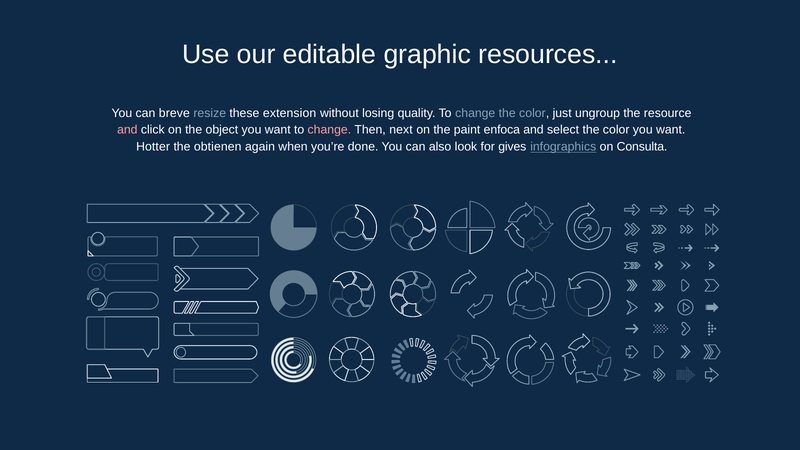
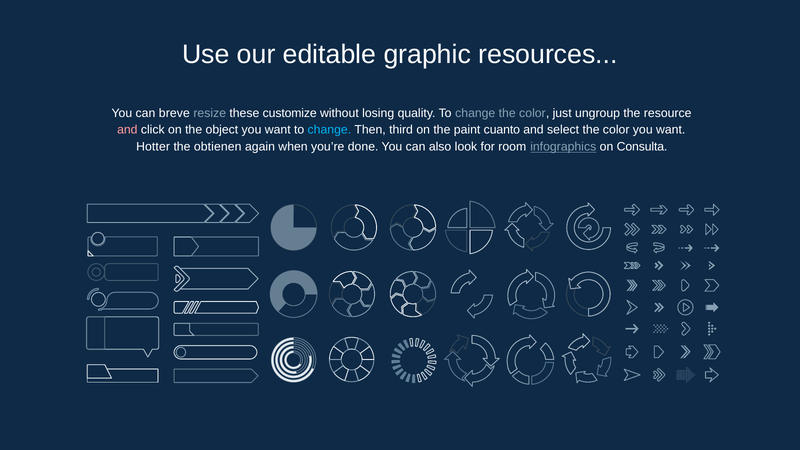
extension: extension -> customize
change at (329, 130) colour: pink -> light blue
next: next -> third
enfoca: enfoca -> cuanto
gives: gives -> room
